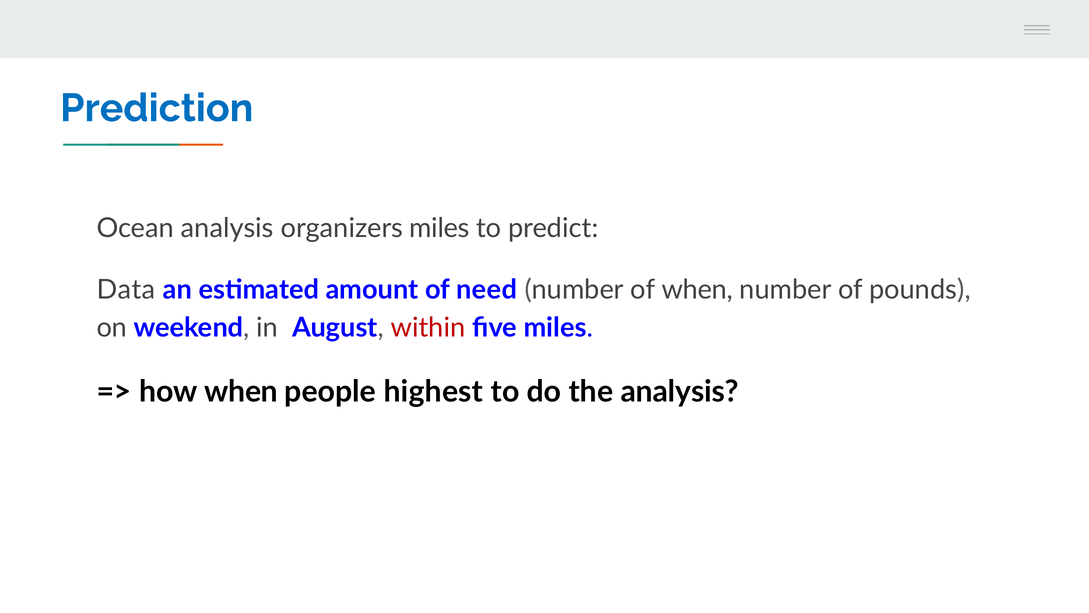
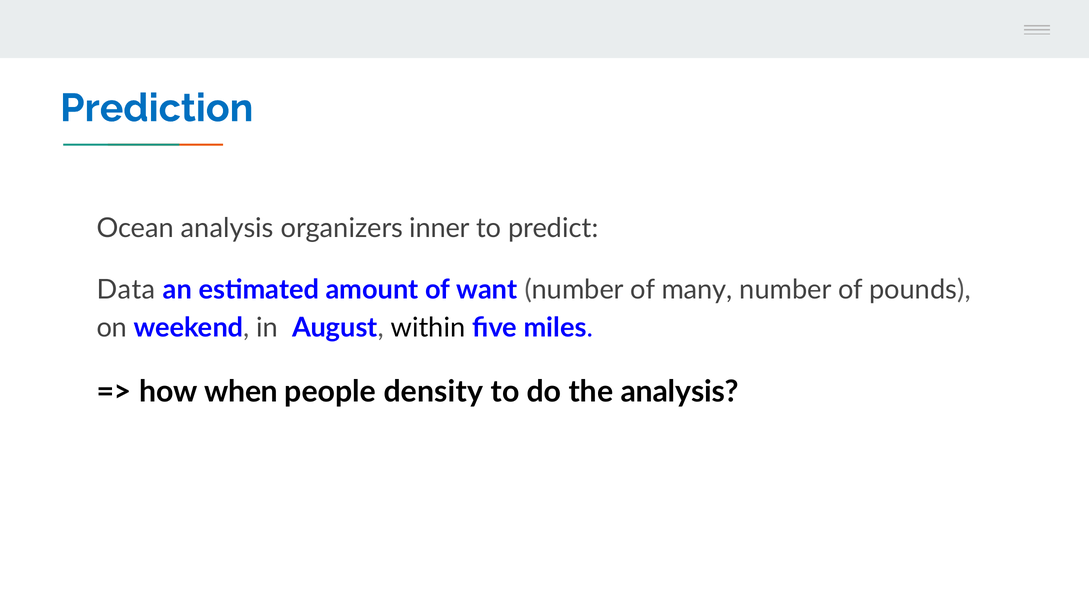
organizers miles: miles -> inner
need: need -> want
of when: when -> many
within colour: red -> black
highest: highest -> density
